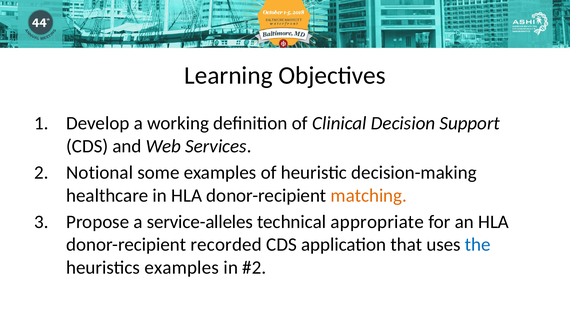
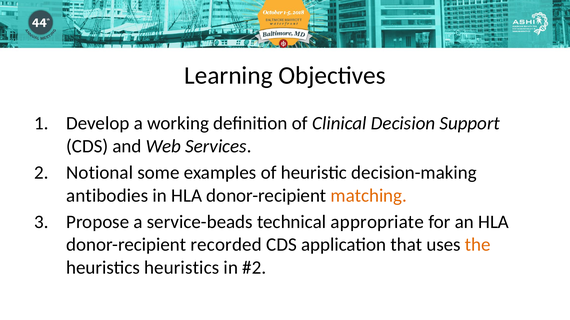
healthcare: healthcare -> antibodies
service-alleles: service-alleles -> service-beads
the colour: blue -> orange
heuristics examples: examples -> heuristics
